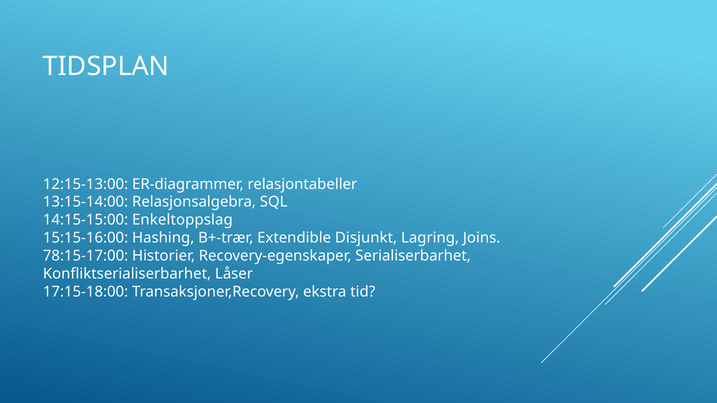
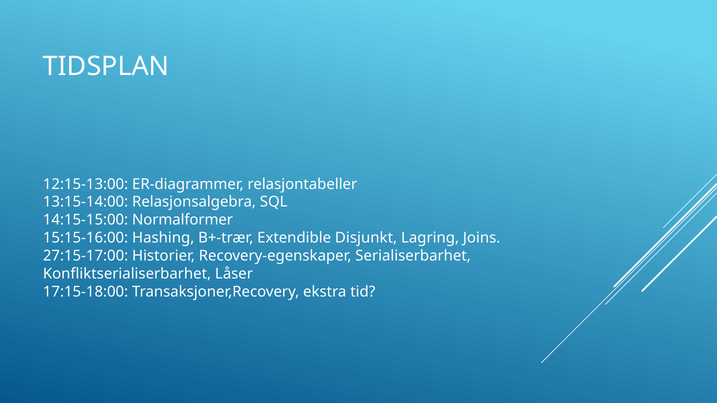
Enkeltoppslag: Enkeltoppslag -> Normalformer
78:15-17:00: 78:15-17:00 -> 27:15-17:00
